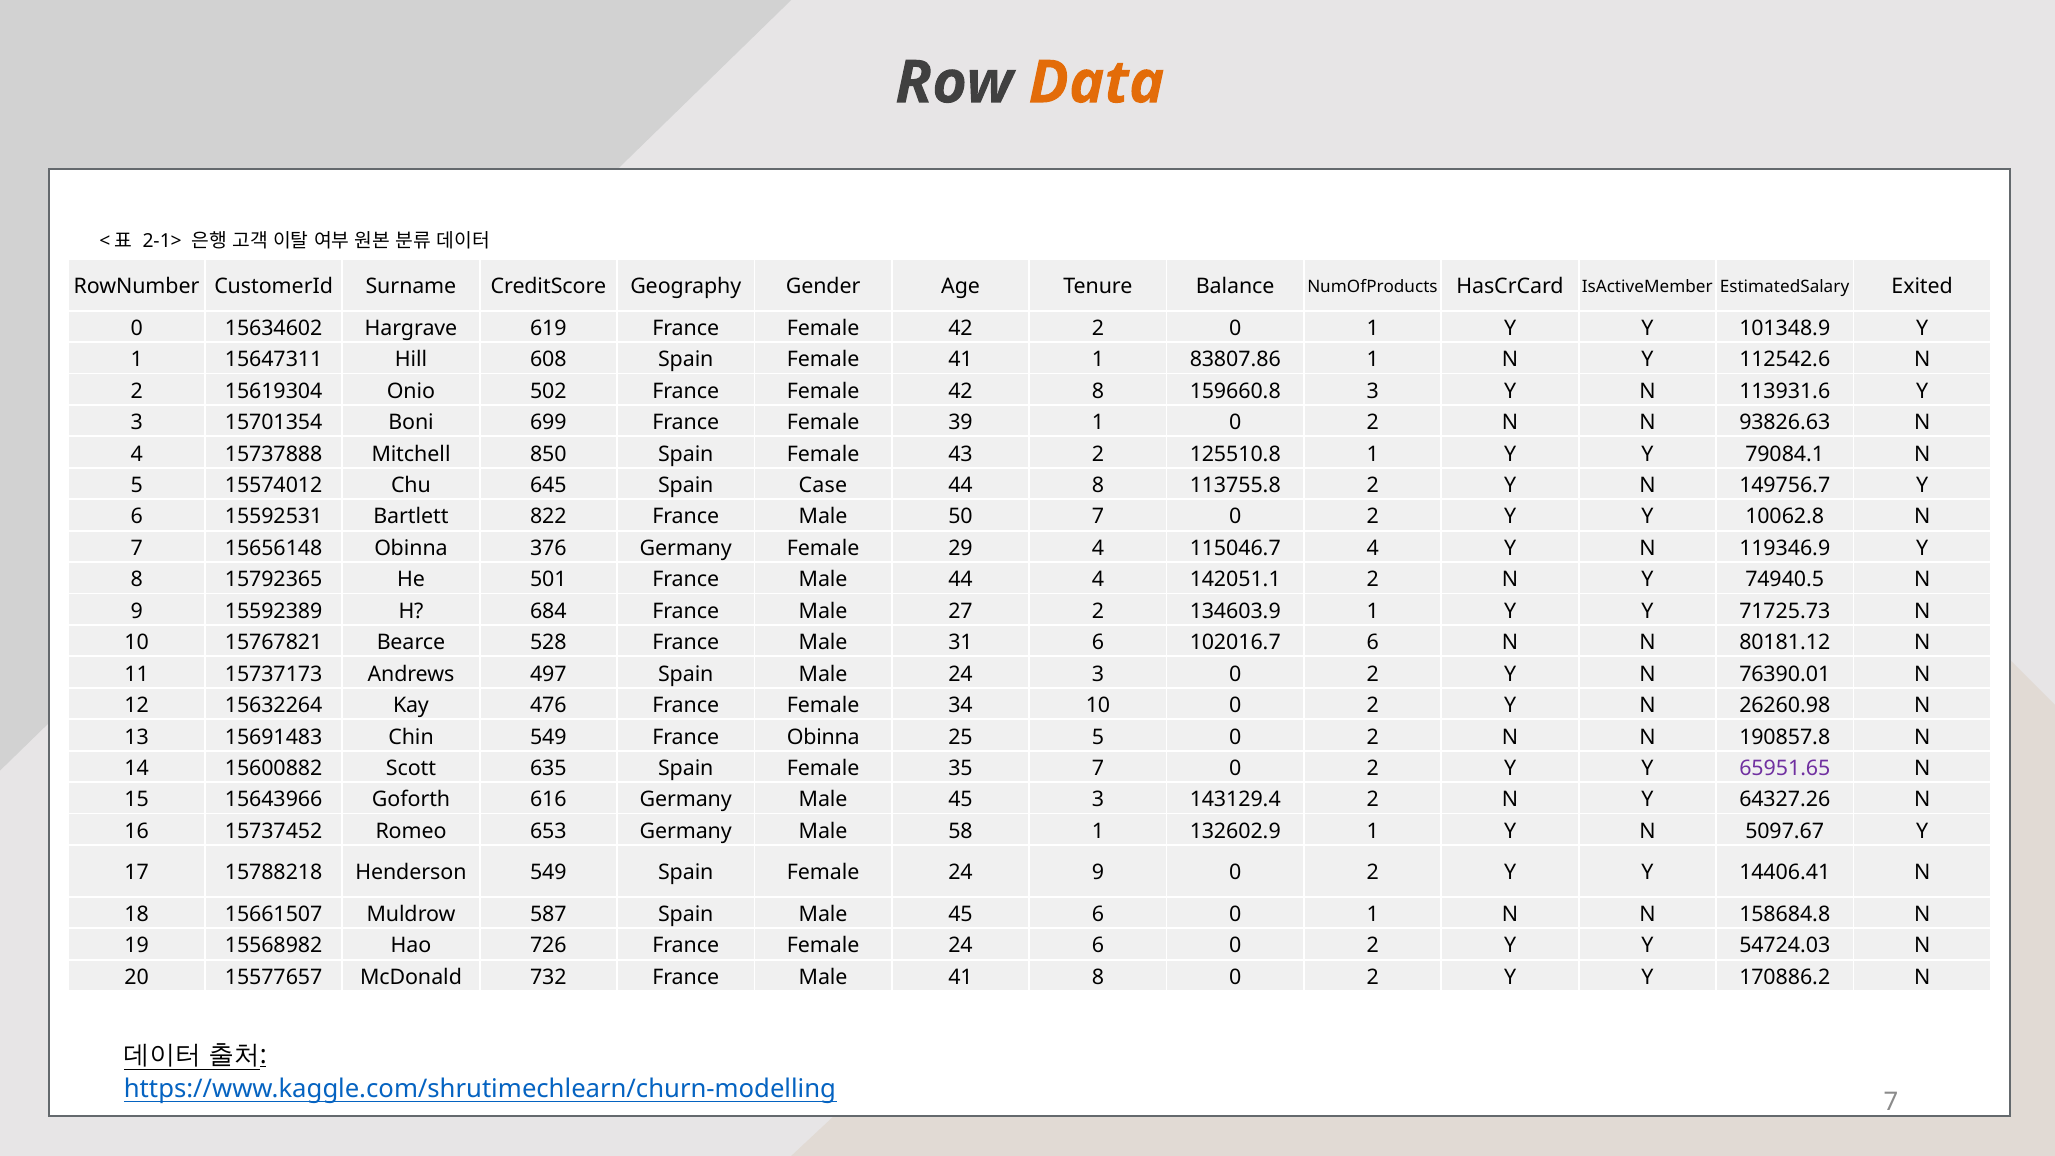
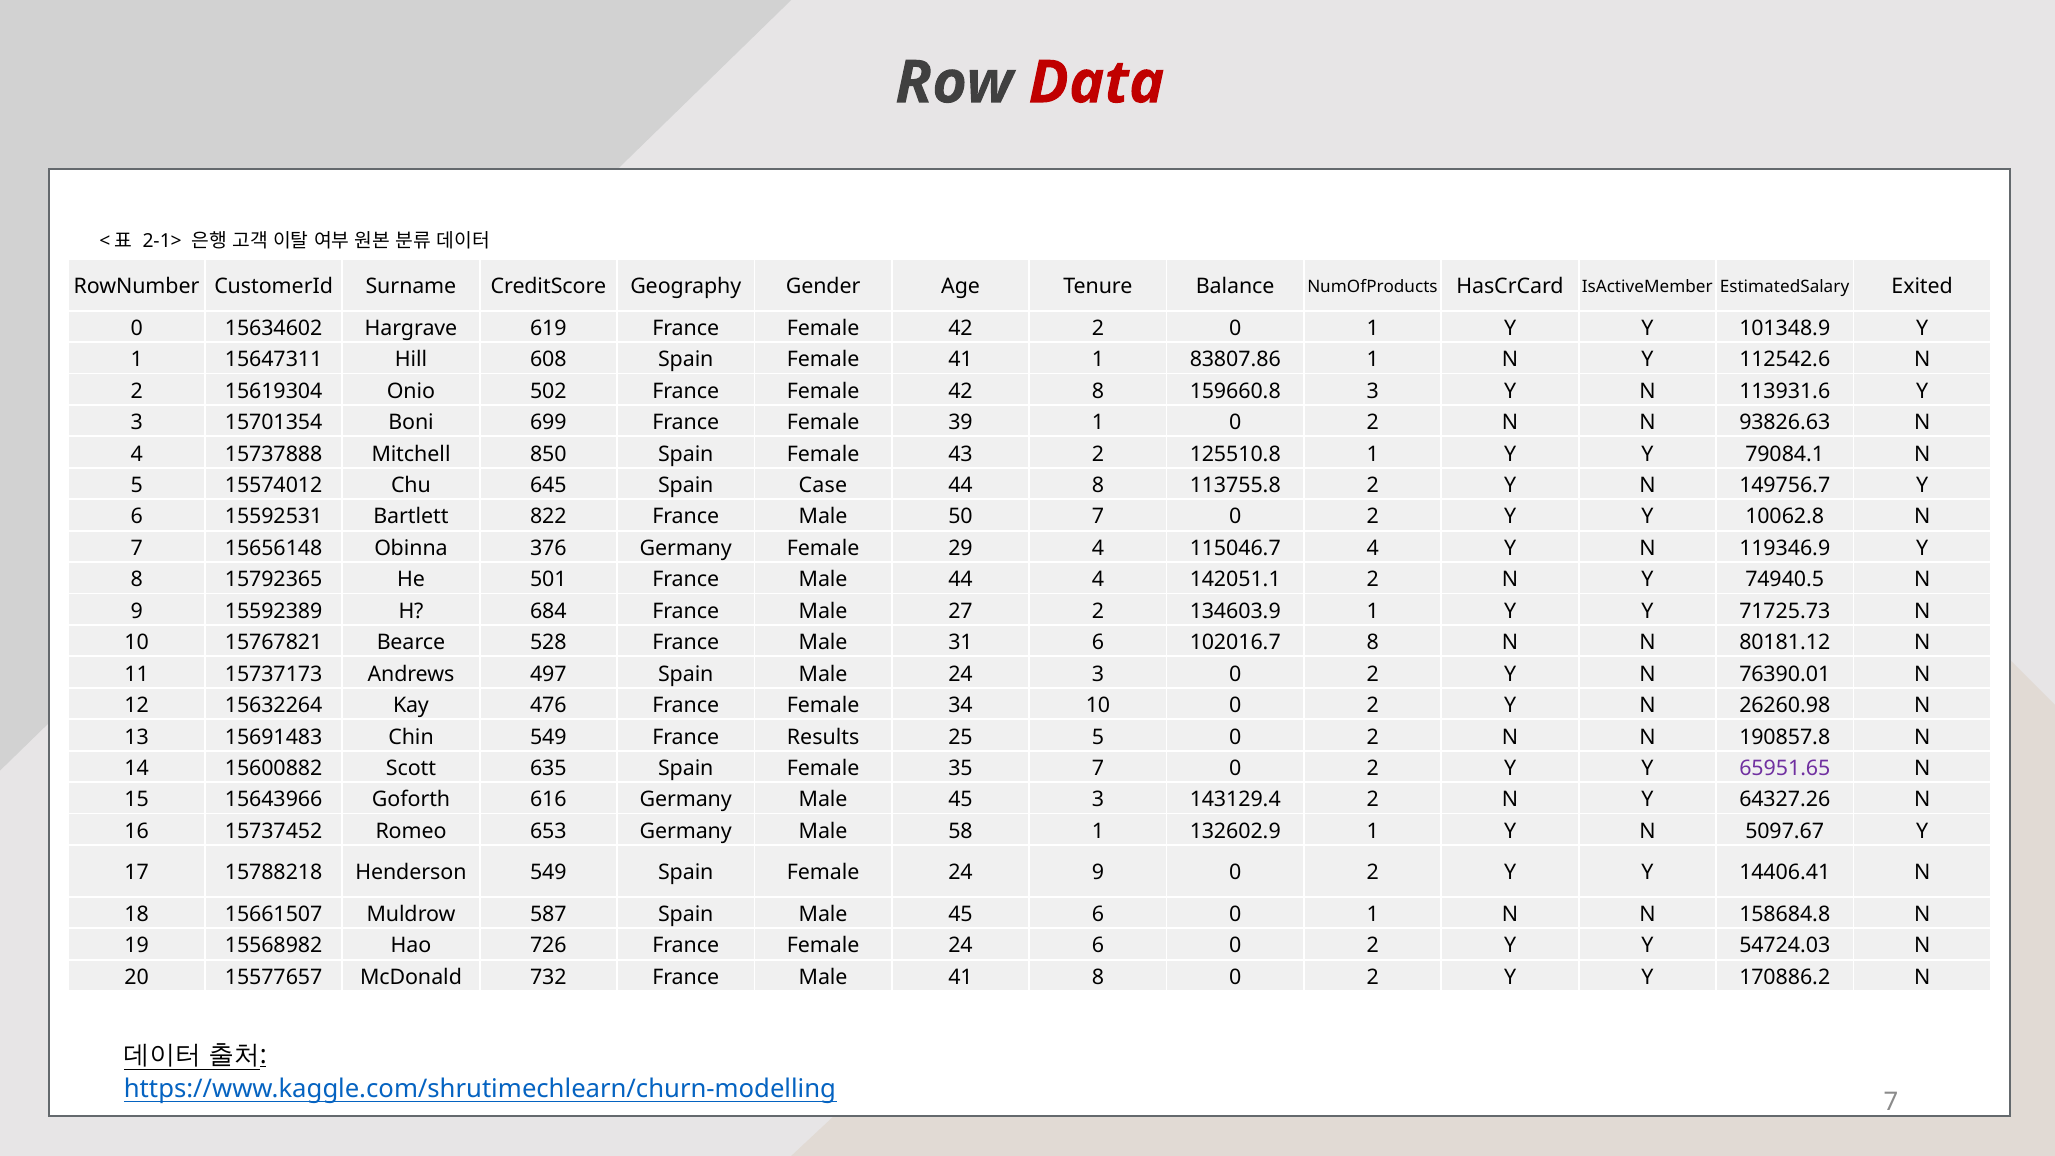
Data colour: orange -> red
102016.7 6: 6 -> 8
France Obinna: Obinna -> Results
